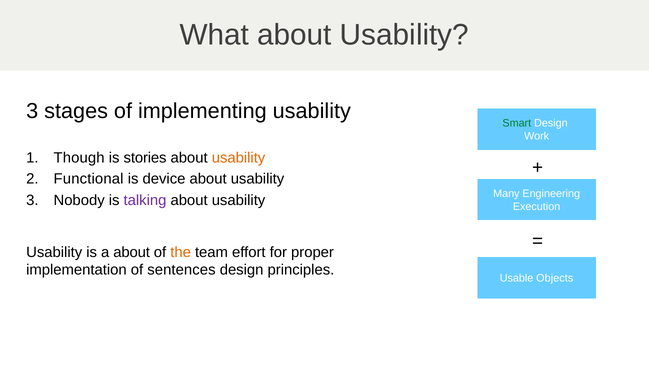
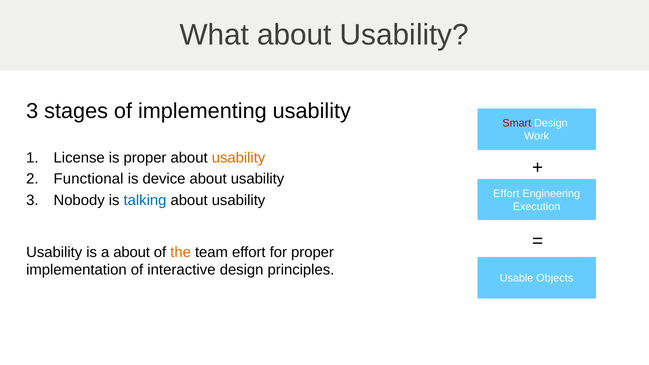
Smart colour: green -> red
Though: Though -> License
is stories: stories -> proper
Many at (506, 194): Many -> Effort
talking colour: purple -> blue
sentences: sentences -> interactive
